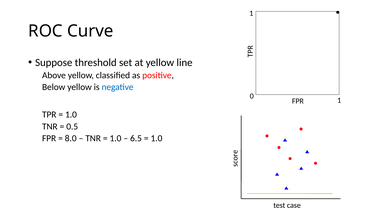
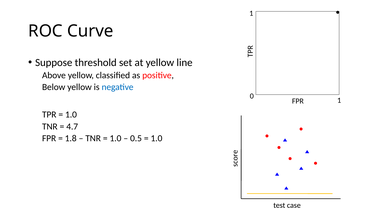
0.5: 0.5 -> 4.7
8.0: 8.0 -> 1.8
6.5: 6.5 -> 0.5
